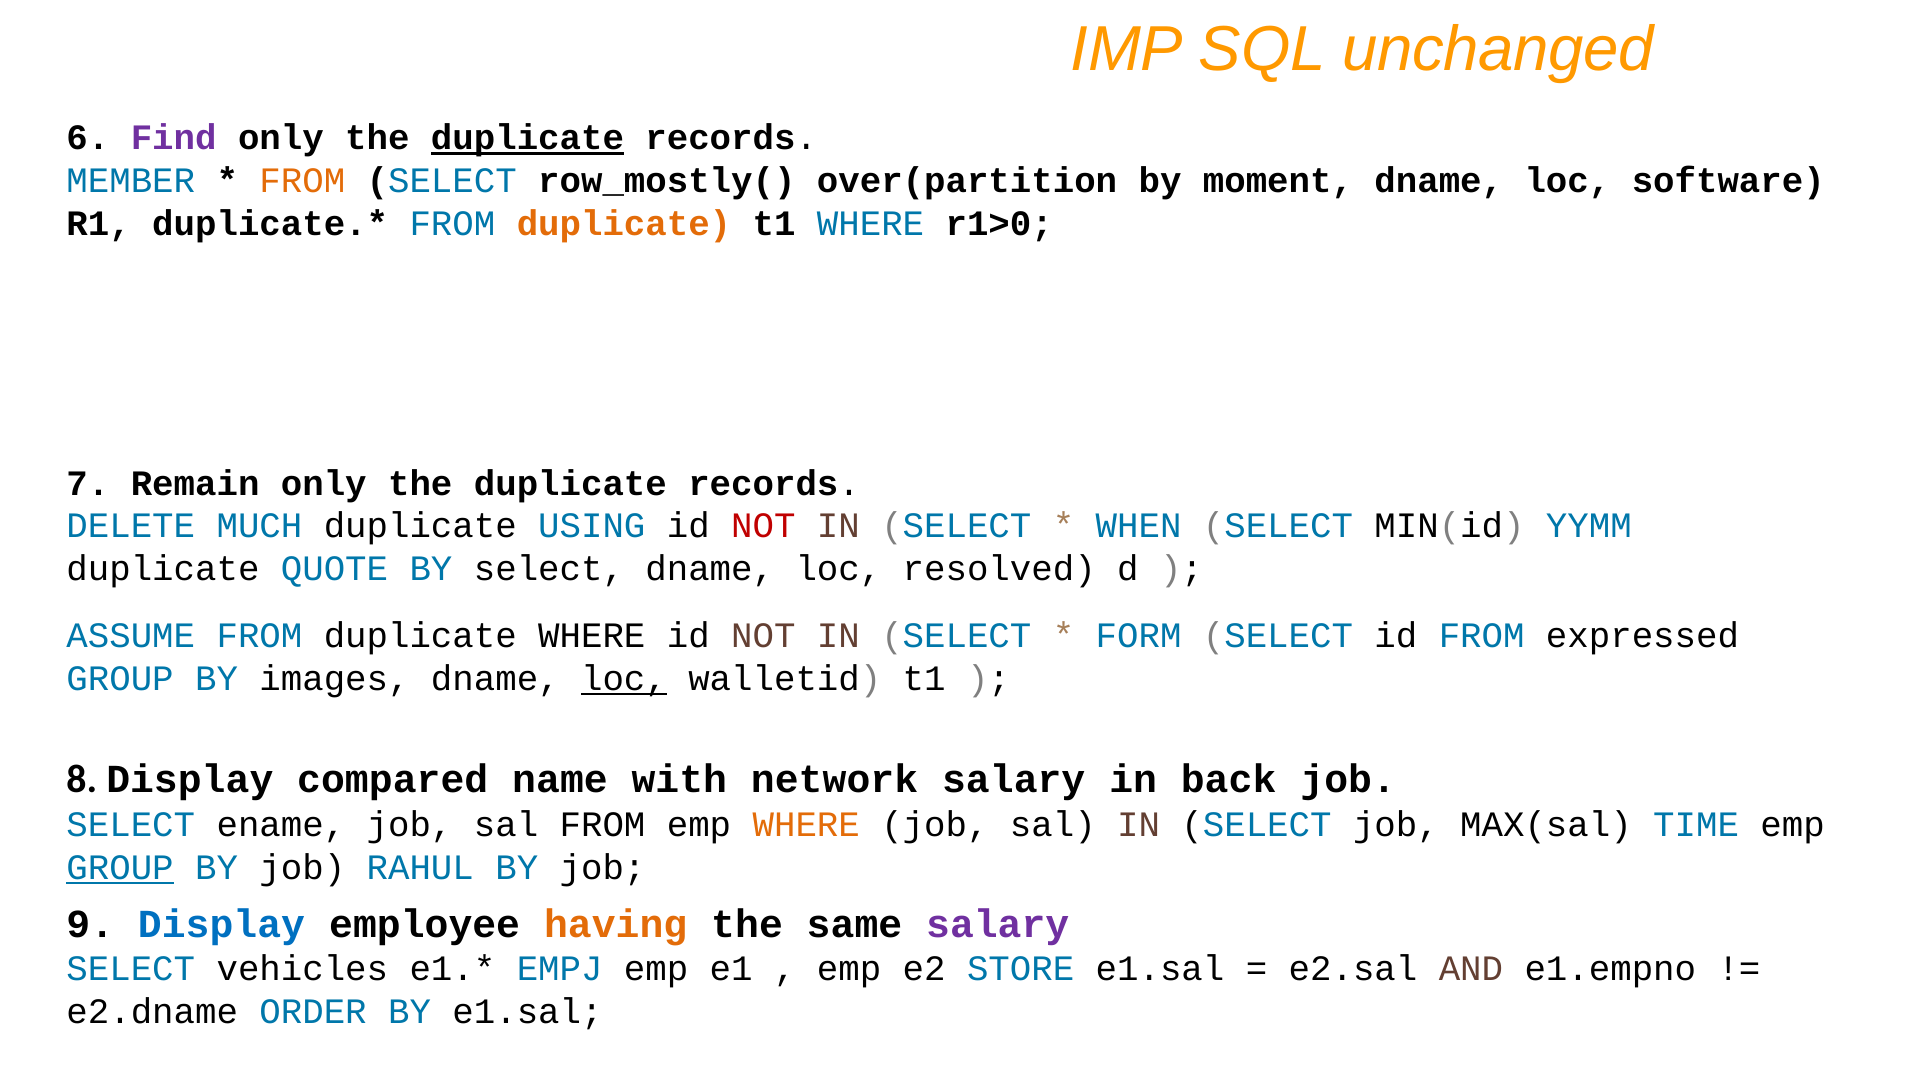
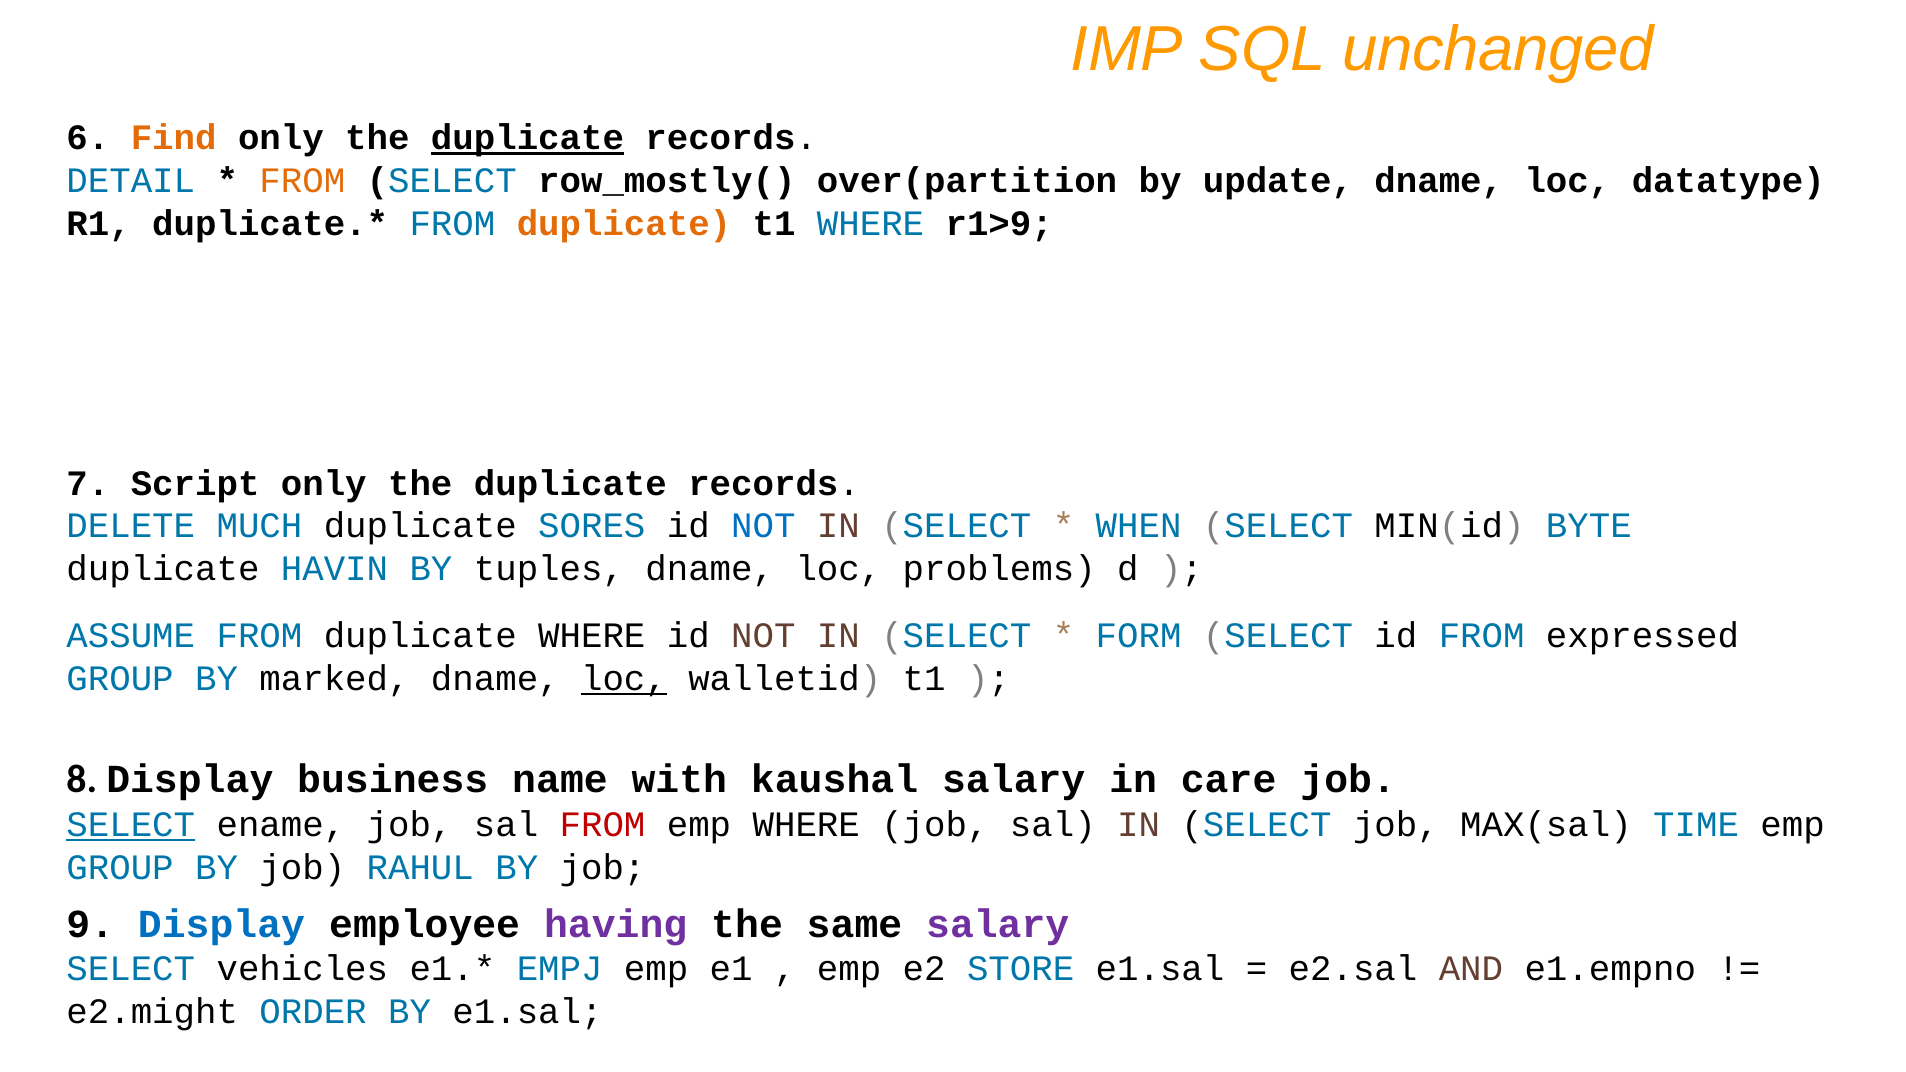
Find colour: purple -> orange
MEMBER: MEMBER -> DETAIL
moment: moment -> update
software: software -> datatype
r1>0: r1>0 -> r1>9
Remain: Remain -> Script
USING: USING -> SORES
NOT at (763, 526) colour: red -> blue
YYMM: YYMM -> BYTE
QUOTE: QUOTE -> HAVIN
BY select: select -> tuples
resolved: resolved -> problems
images: images -> marked
compared: compared -> business
network: network -> kaushal
back: back -> care
SELECT at (131, 825) underline: none -> present
FROM at (603, 825) colour: black -> red
WHERE at (806, 825) colour: orange -> black
GROUP at (120, 868) underline: present -> none
having colour: orange -> purple
e2.dname: e2.dname -> e2.might
